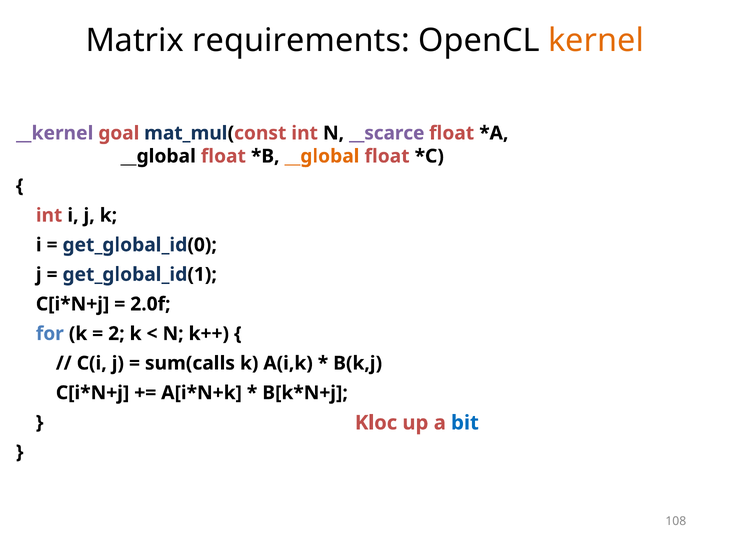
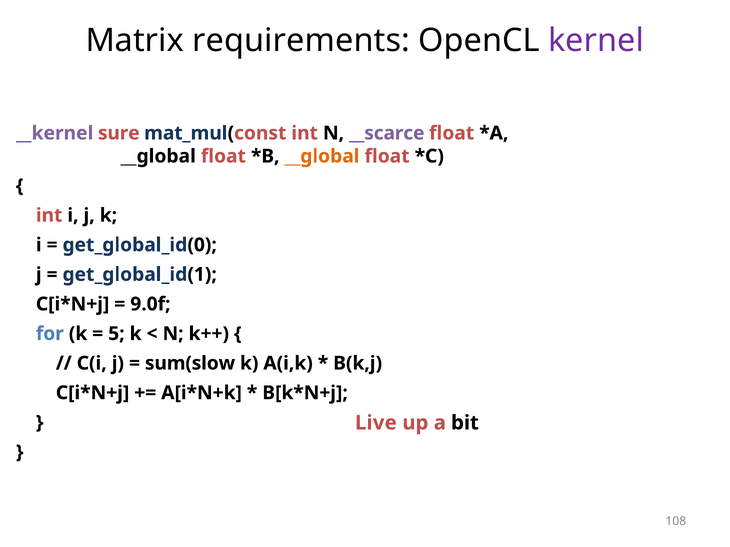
kernel colour: orange -> purple
goal: goal -> sure
2.0f: 2.0f -> 9.0f
2: 2 -> 5
sum(calls: sum(calls -> sum(slow
Kloc: Kloc -> Live
bit colour: blue -> black
